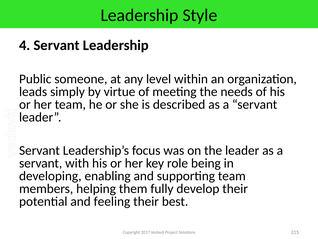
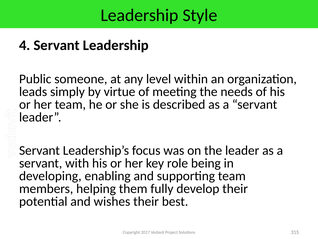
feeling: feeling -> wishes
